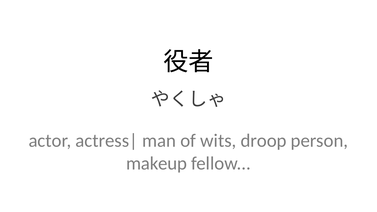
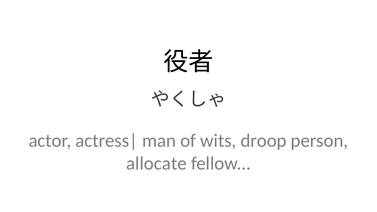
makeup: makeup -> allocate
